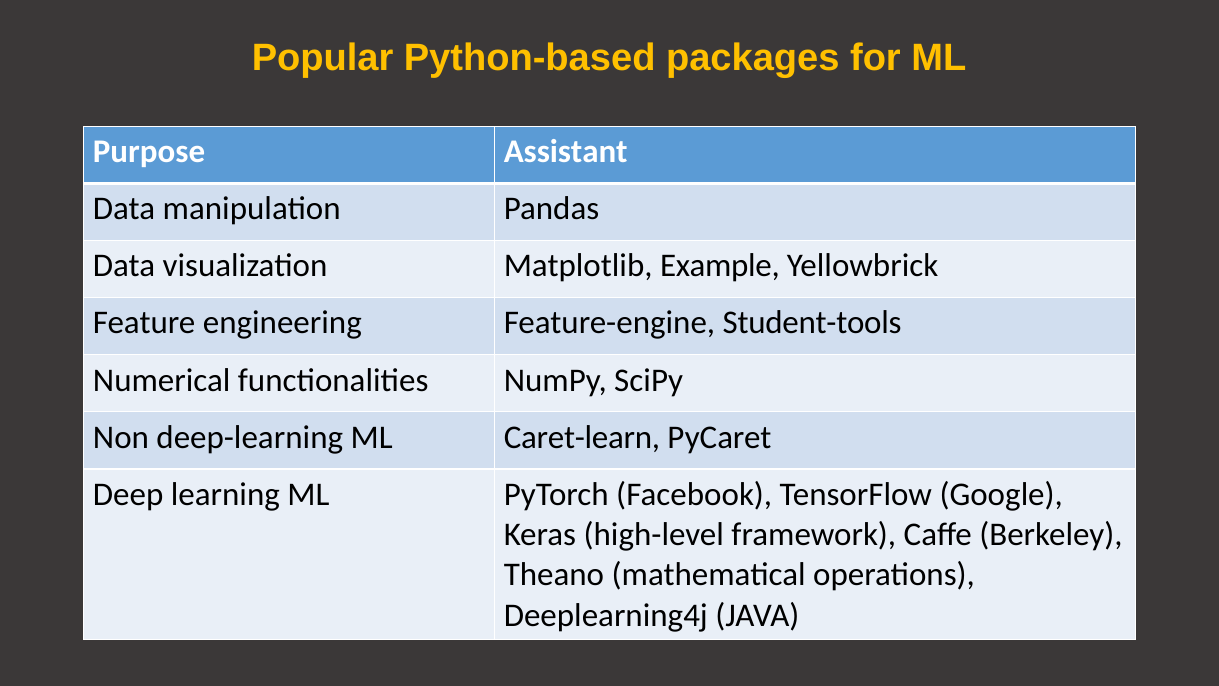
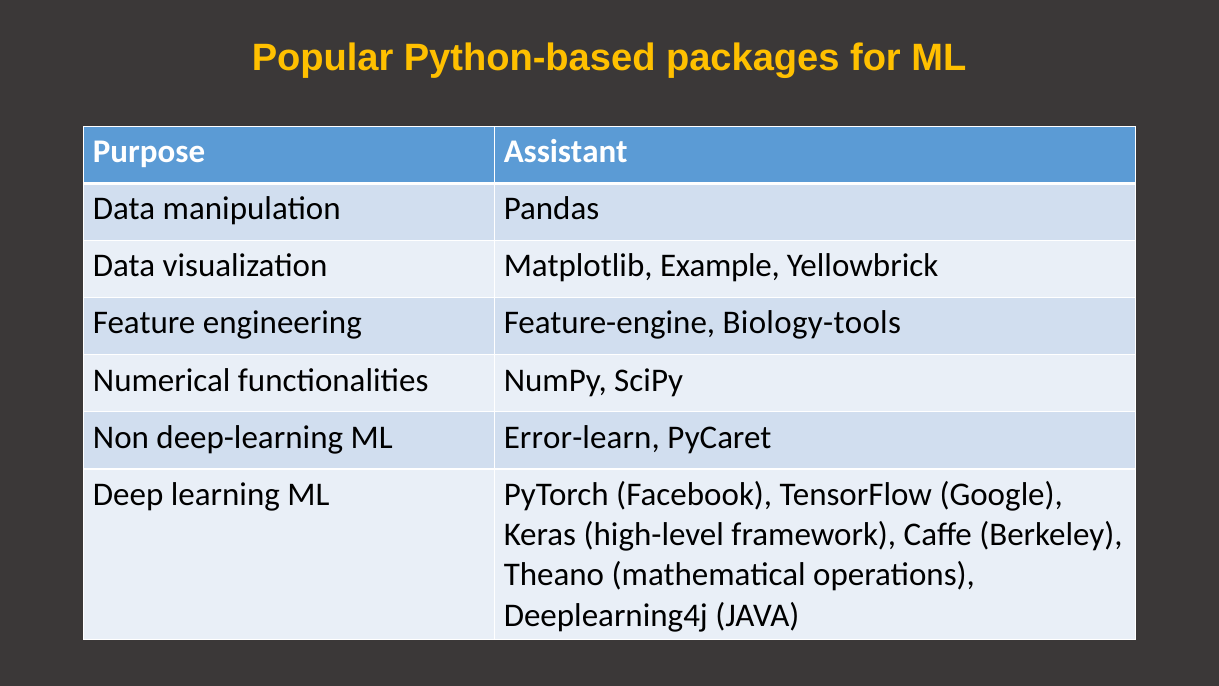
Student-tools: Student-tools -> Biology-tools
Caret-learn: Caret-learn -> Error-learn
